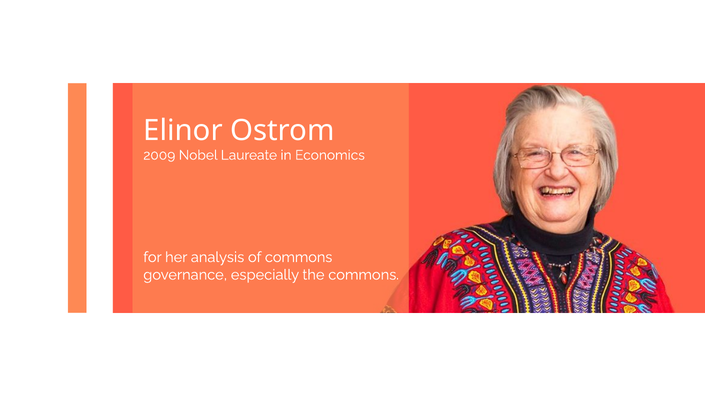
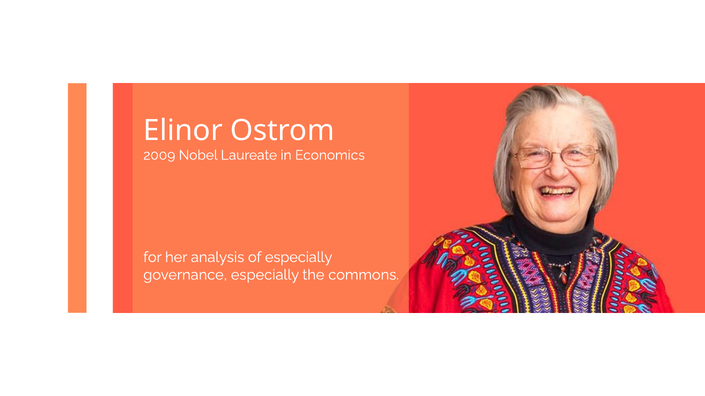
of commons: commons -> especially
